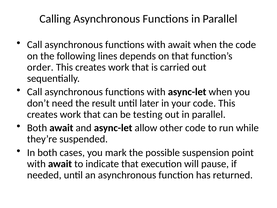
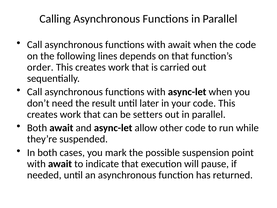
testing: testing -> setters
